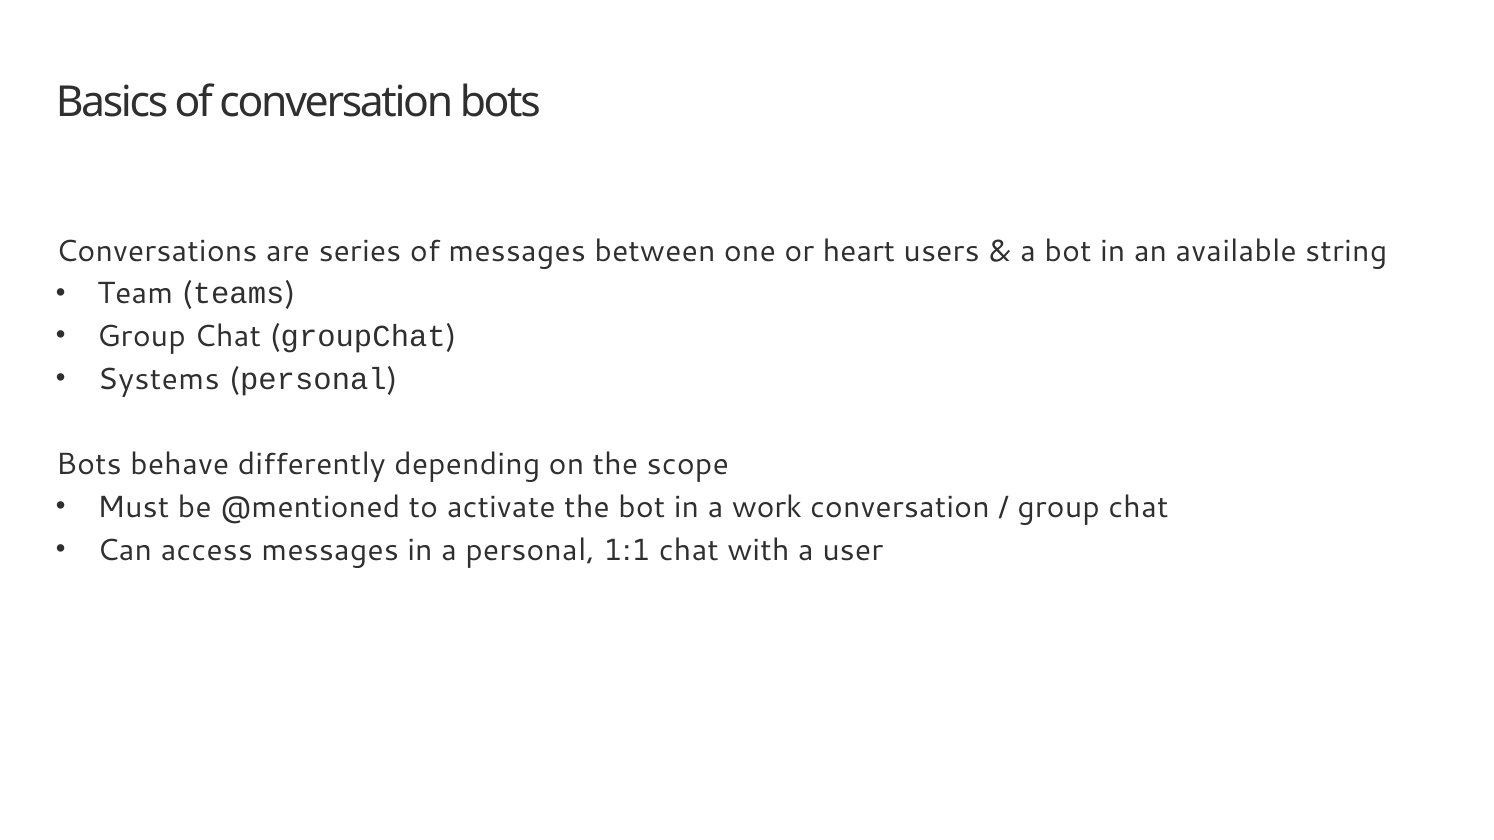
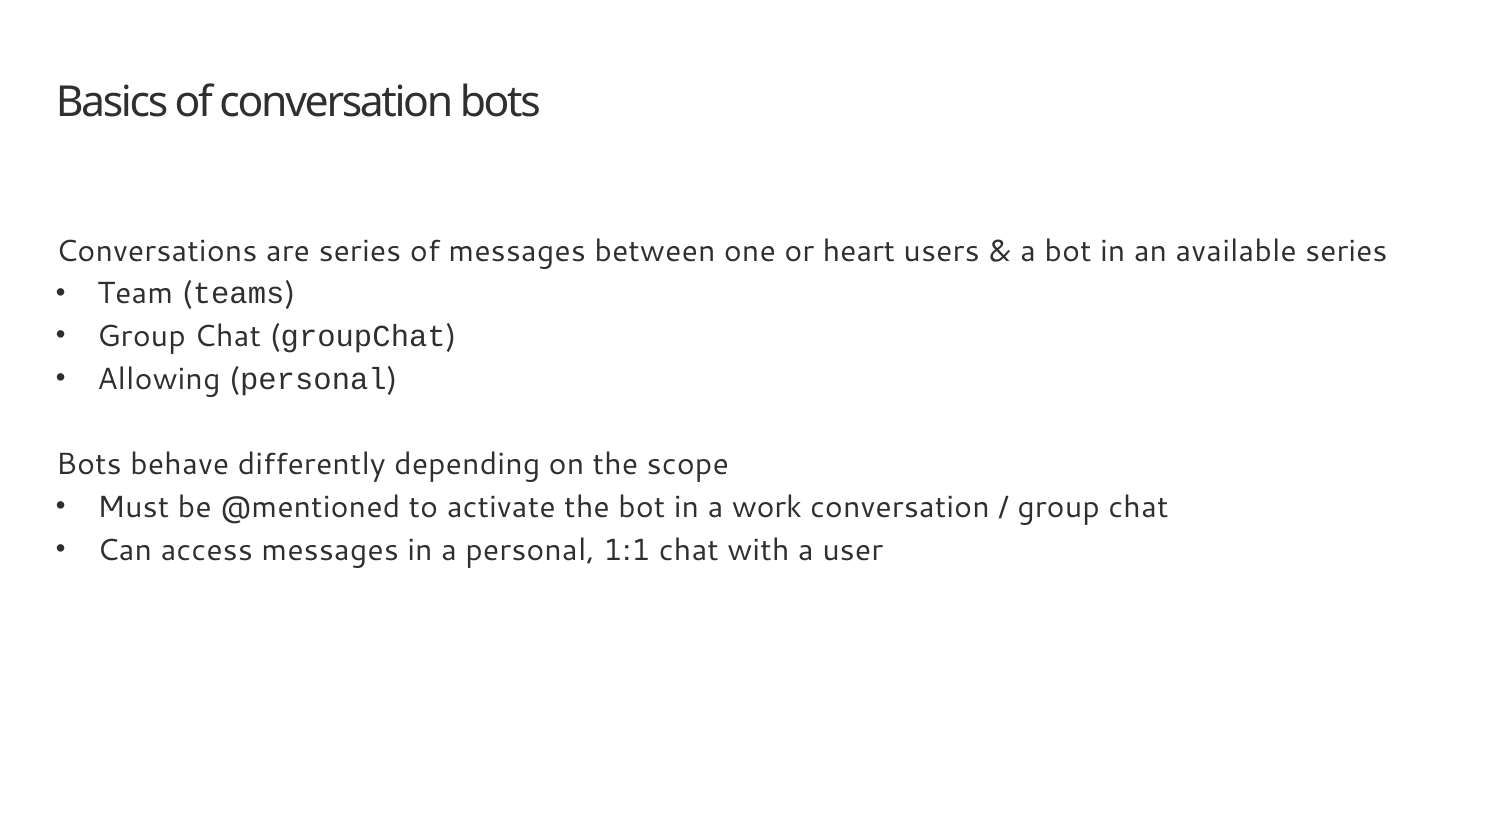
available string: string -> series
Systems: Systems -> Allowing
